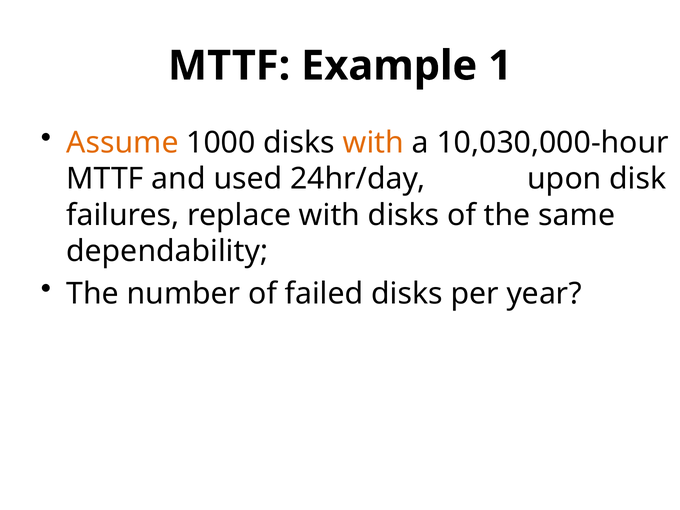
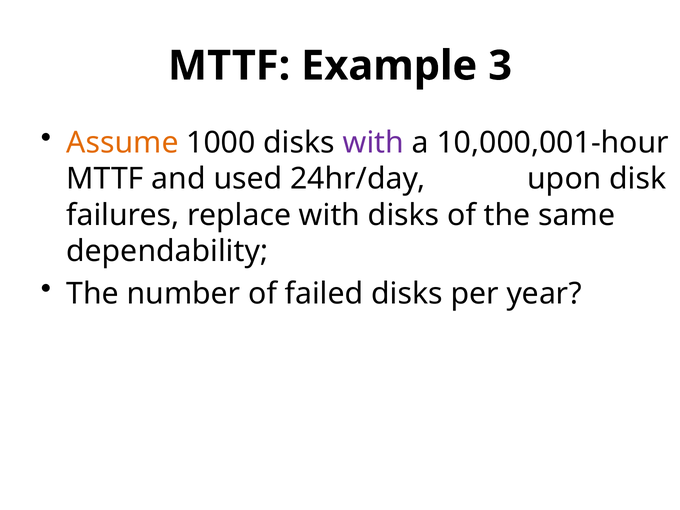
1: 1 -> 3
with at (373, 143) colour: orange -> purple
10,030,000-hour: 10,030,000-hour -> 10,000,001-hour
